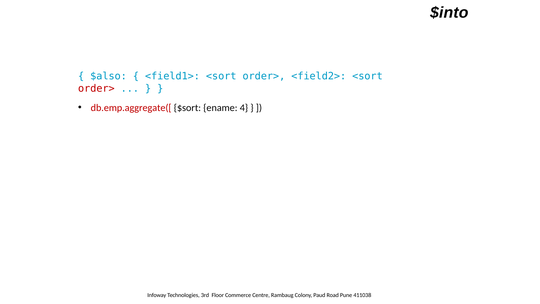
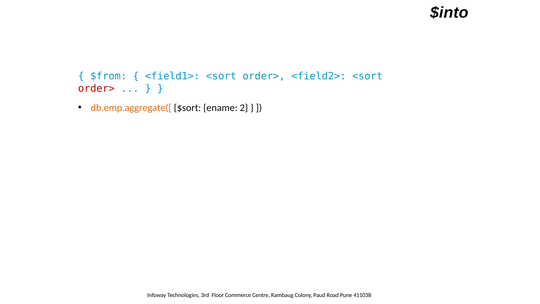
$also: $also -> $from
db.emp.aggregate([ colour: red -> orange
4: 4 -> 2
